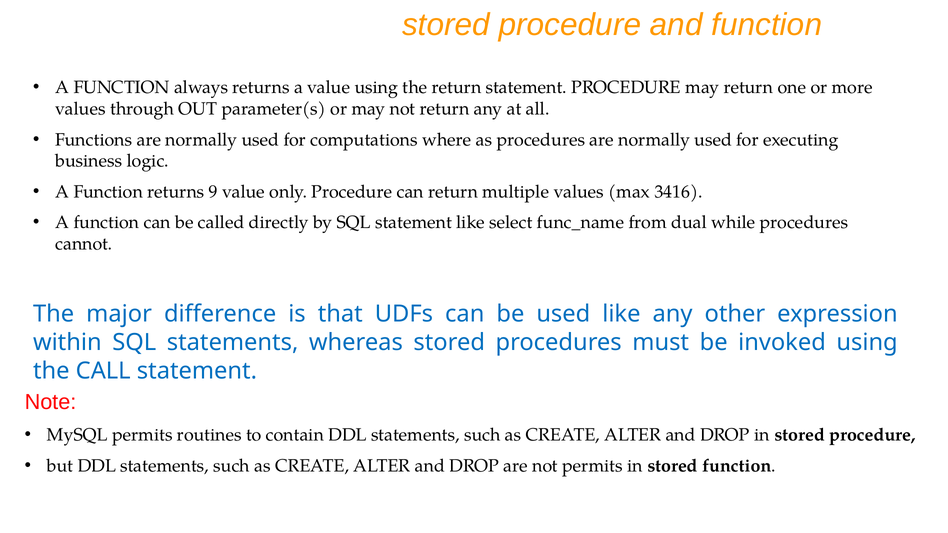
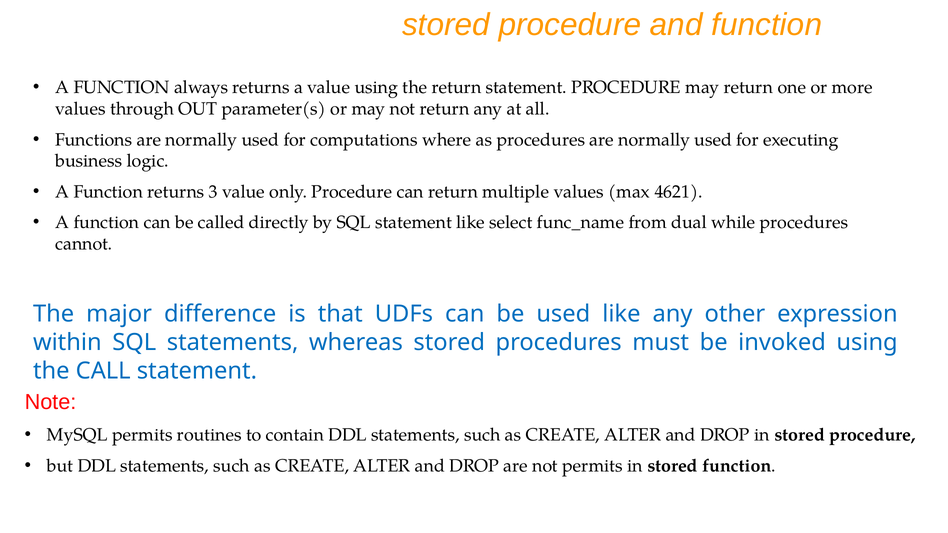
9: 9 -> 3
3416: 3416 -> 4621
